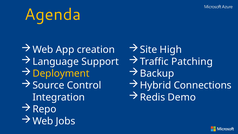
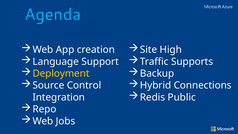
Agenda colour: yellow -> light blue
Patching: Patching -> Supports
Demo: Demo -> Public
